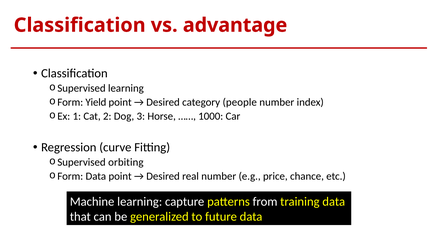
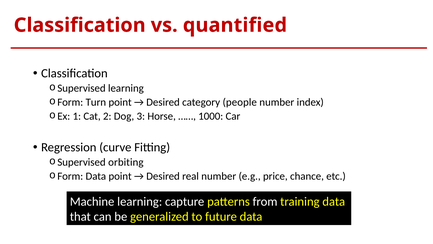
advantage: advantage -> quantified
Yield: Yield -> Turn
